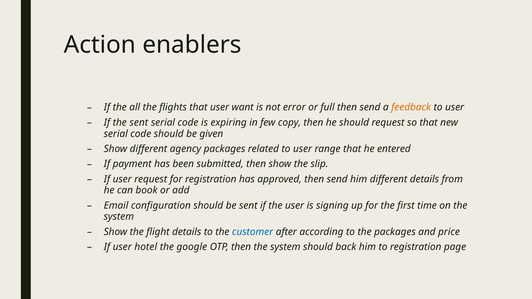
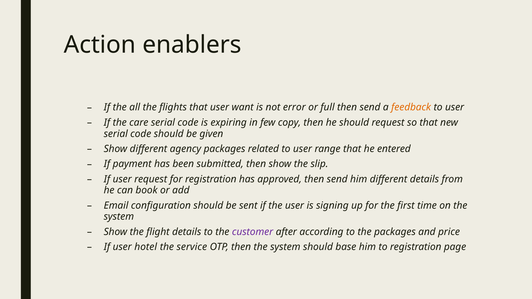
the sent: sent -> care
customer colour: blue -> purple
google: google -> service
back: back -> base
